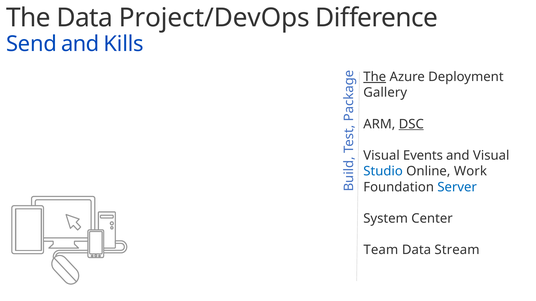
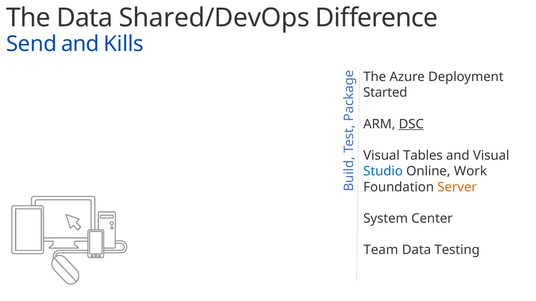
Project/DevOps: Project/DevOps -> Shared/DevOps
The at (375, 77) underline: present -> none
Gallery: Gallery -> Started
Events: Events -> Tables
Server colour: blue -> orange
Stream: Stream -> Testing
